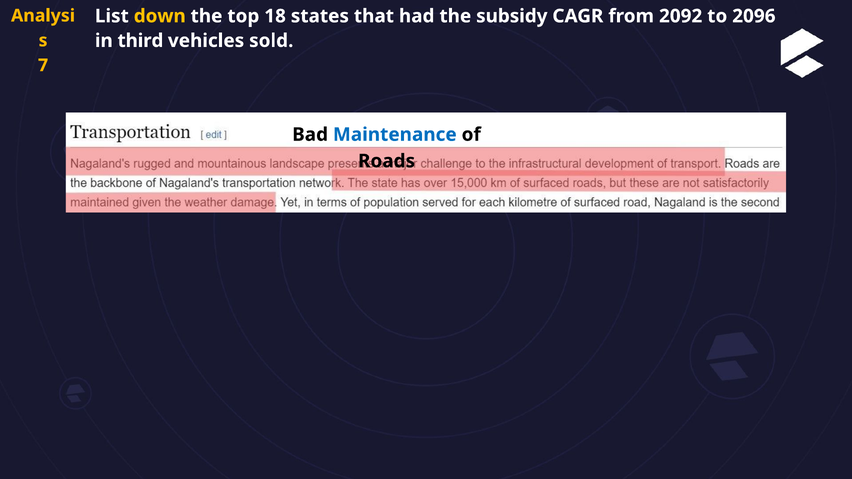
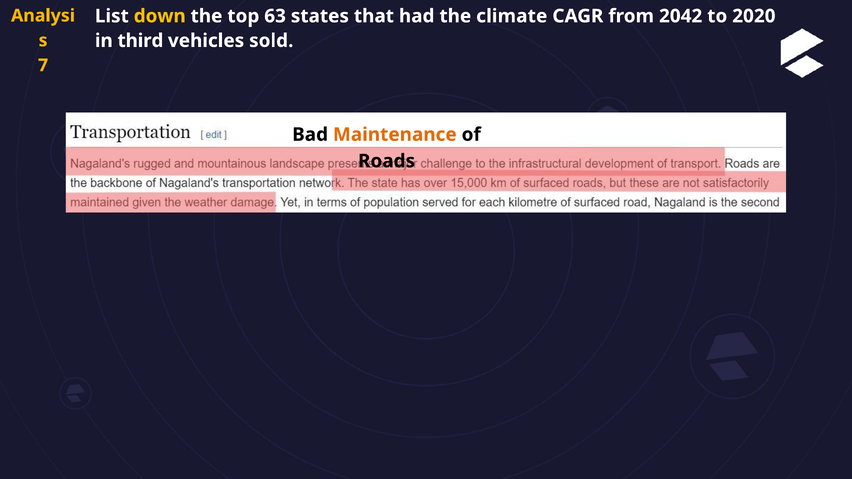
18: 18 -> 63
subsidy: subsidy -> climate
2092: 2092 -> 2042
2096: 2096 -> 2020
Maintenance colour: blue -> orange
